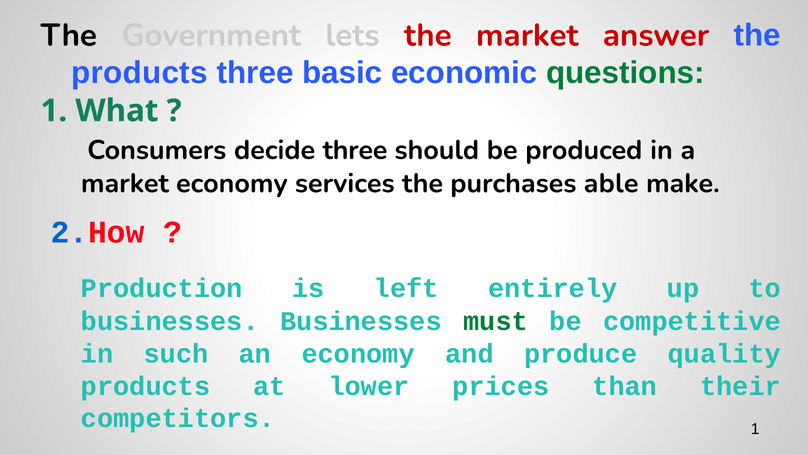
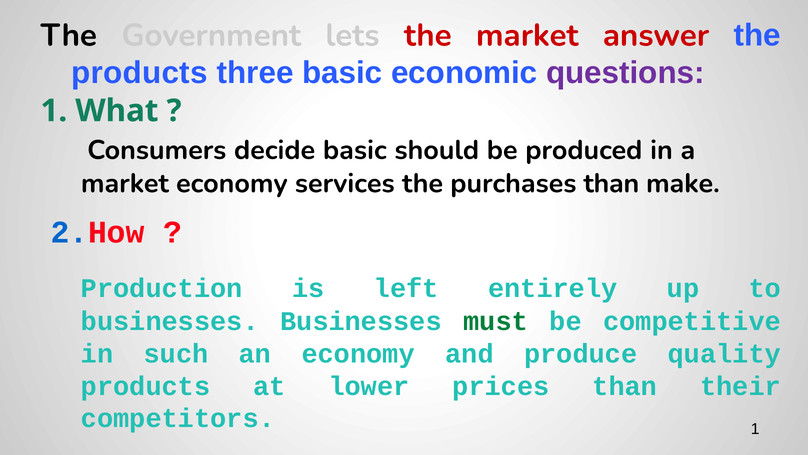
questions colour: green -> purple
decide three: three -> basic
purchases able: able -> than
